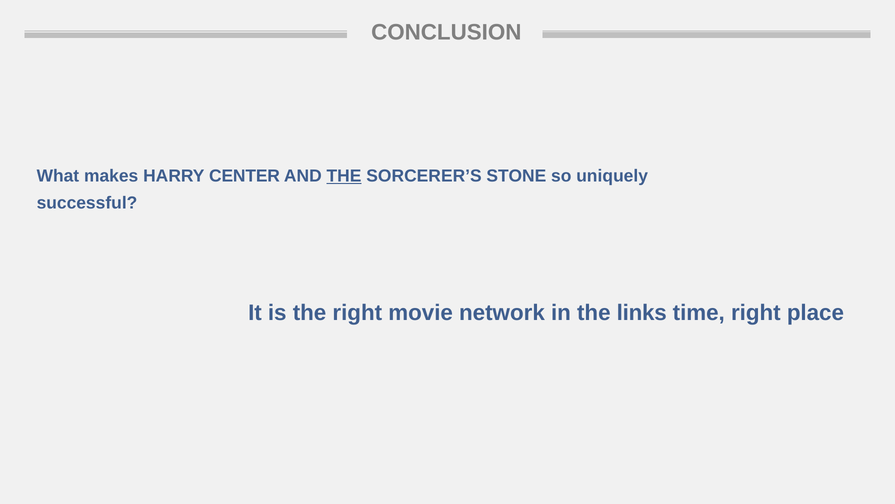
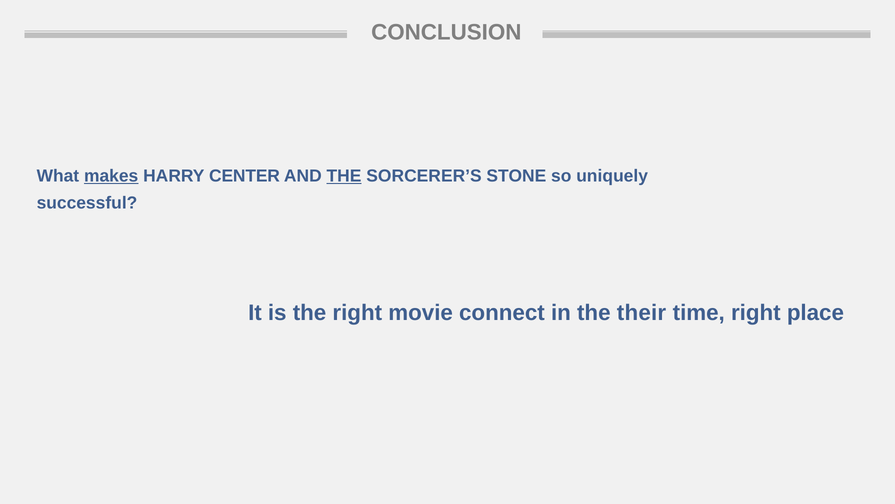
makes underline: none -> present
network: network -> connect
links: links -> their
